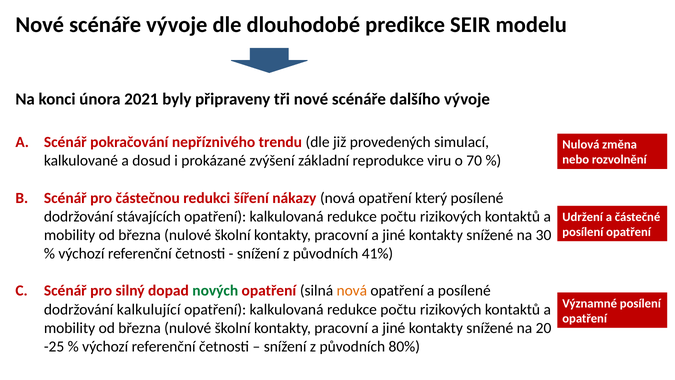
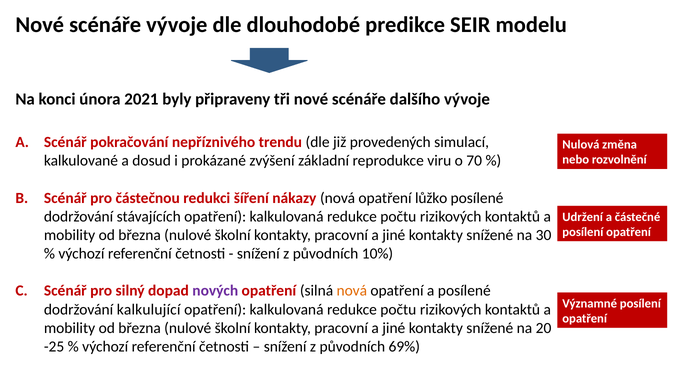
který: který -> lůžko
41%: 41% -> 10%
nových colour: green -> purple
80%: 80% -> 69%
